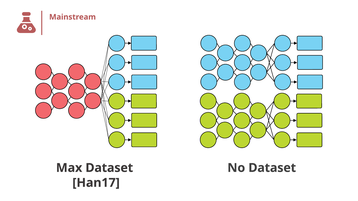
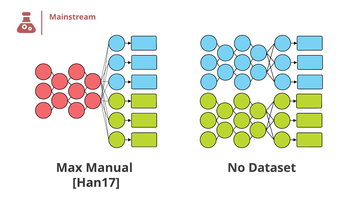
Max Dataset: Dataset -> Manual
